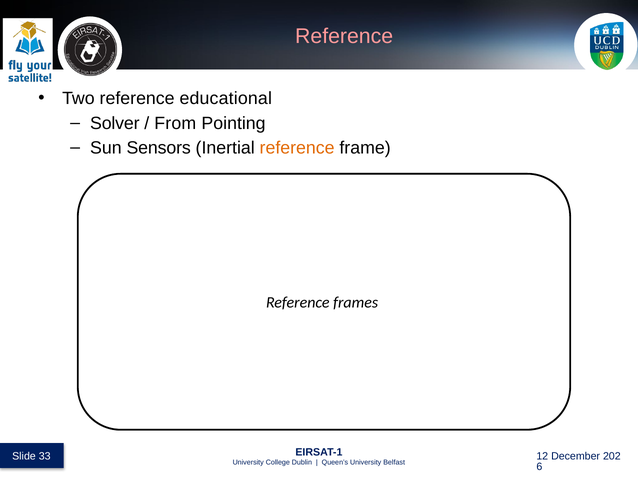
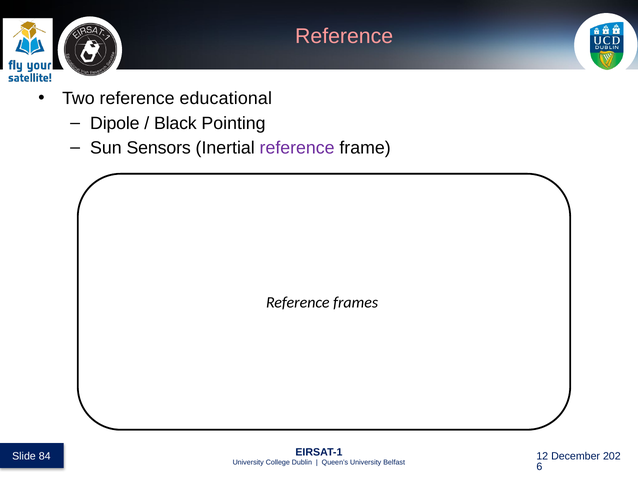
Solver: Solver -> Dipole
From: From -> Black
reference at (297, 148) colour: orange -> purple
33: 33 -> 84
